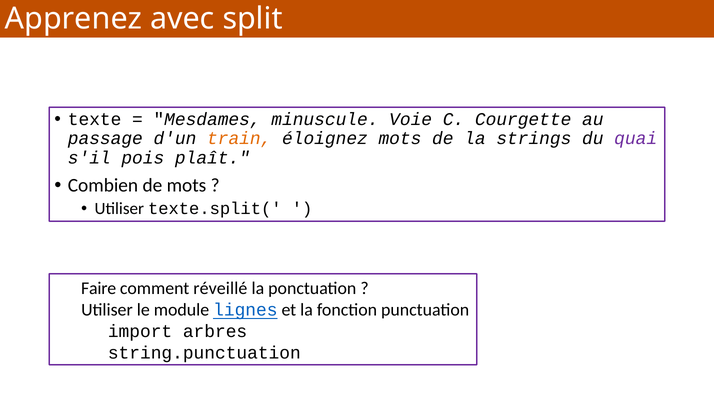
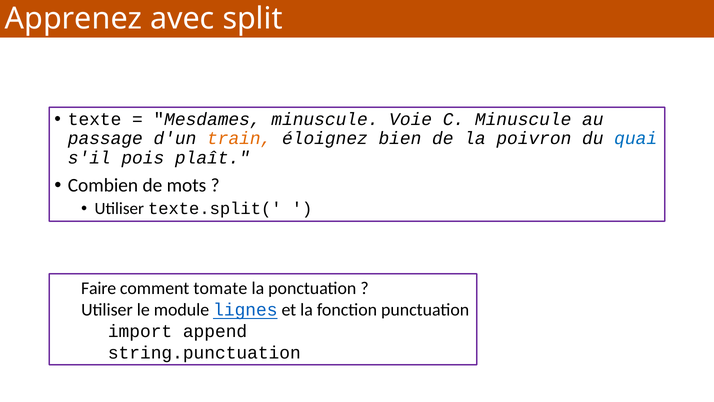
C Courgette: Courgette -> Minuscule
éloignez mots: mots -> bien
strings: strings -> poivron
quai colour: purple -> blue
réveillé: réveillé -> tomate
arbres: arbres -> append
